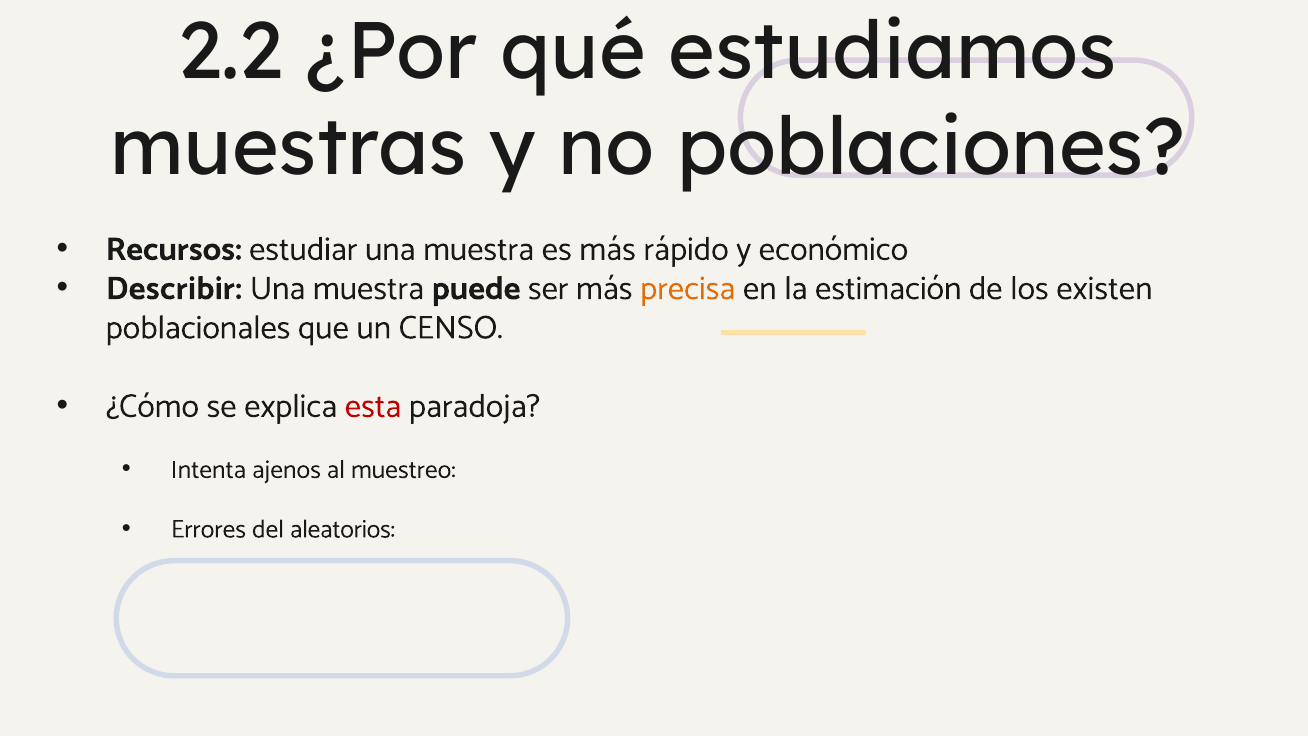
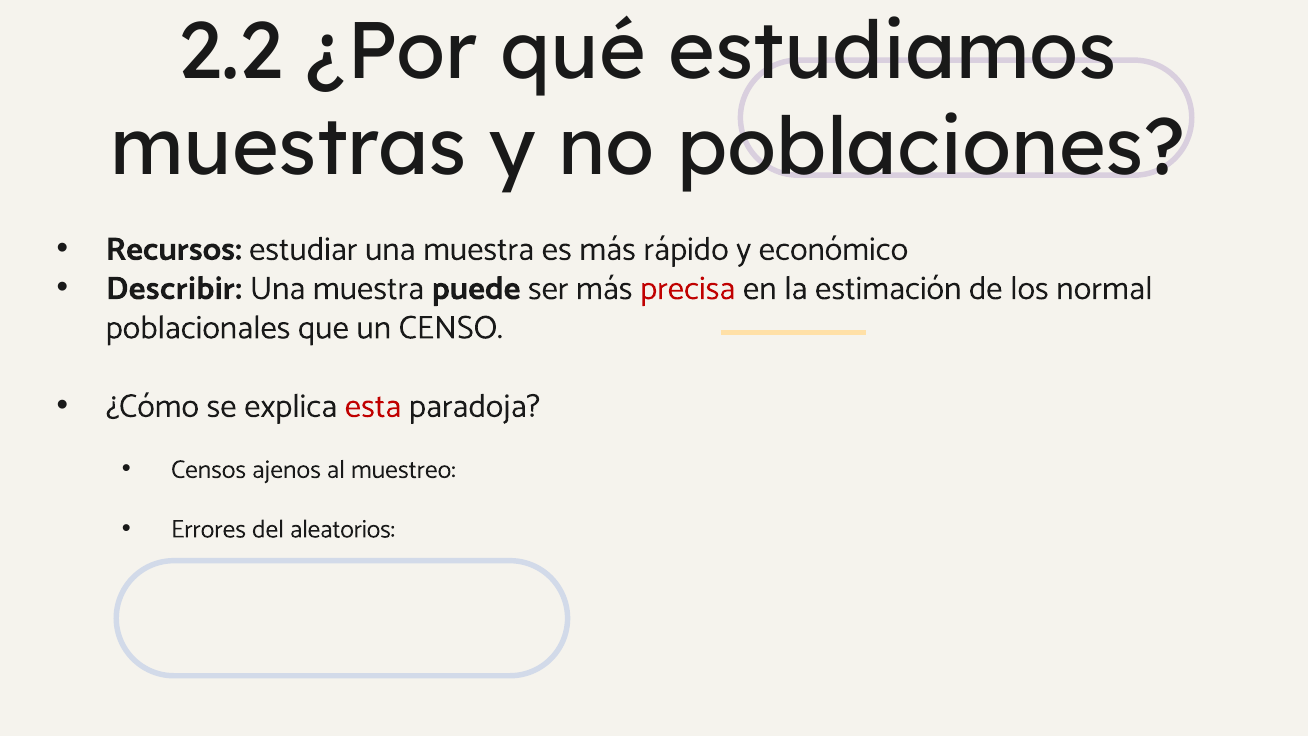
precisa colour: orange -> red
existen: existen -> normal
Intenta: Intenta -> Censos
